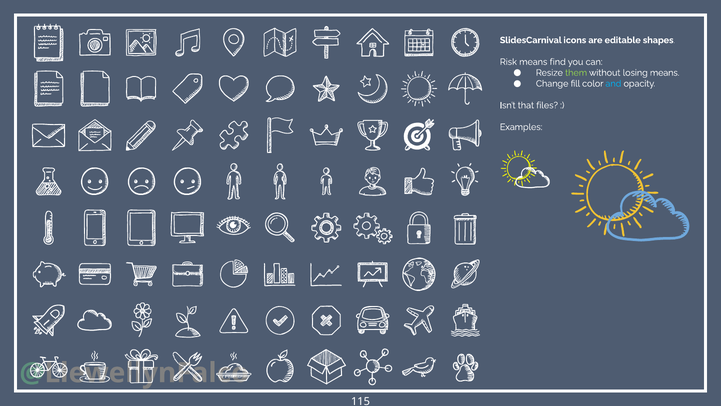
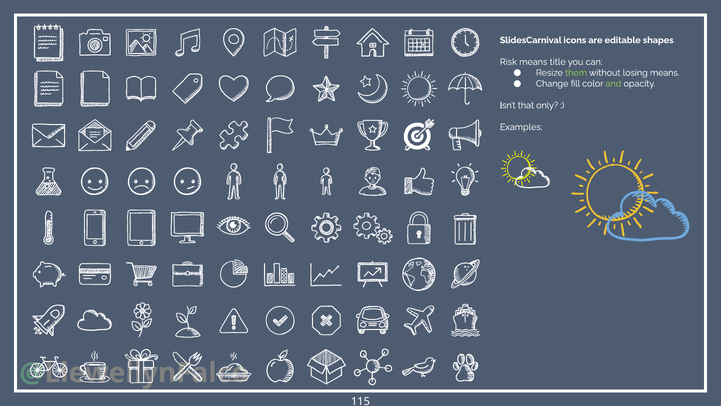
find: find -> title
and colour: light blue -> light green
files: files -> only
